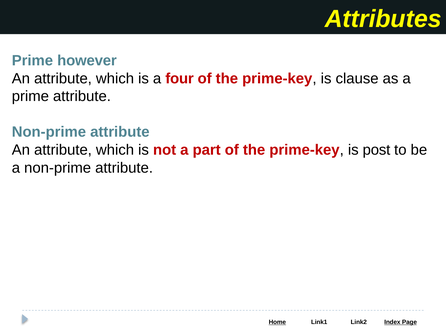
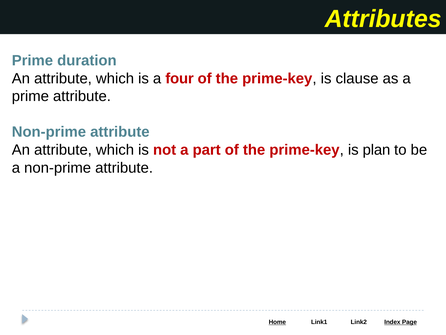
however: however -> duration
post: post -> plan
